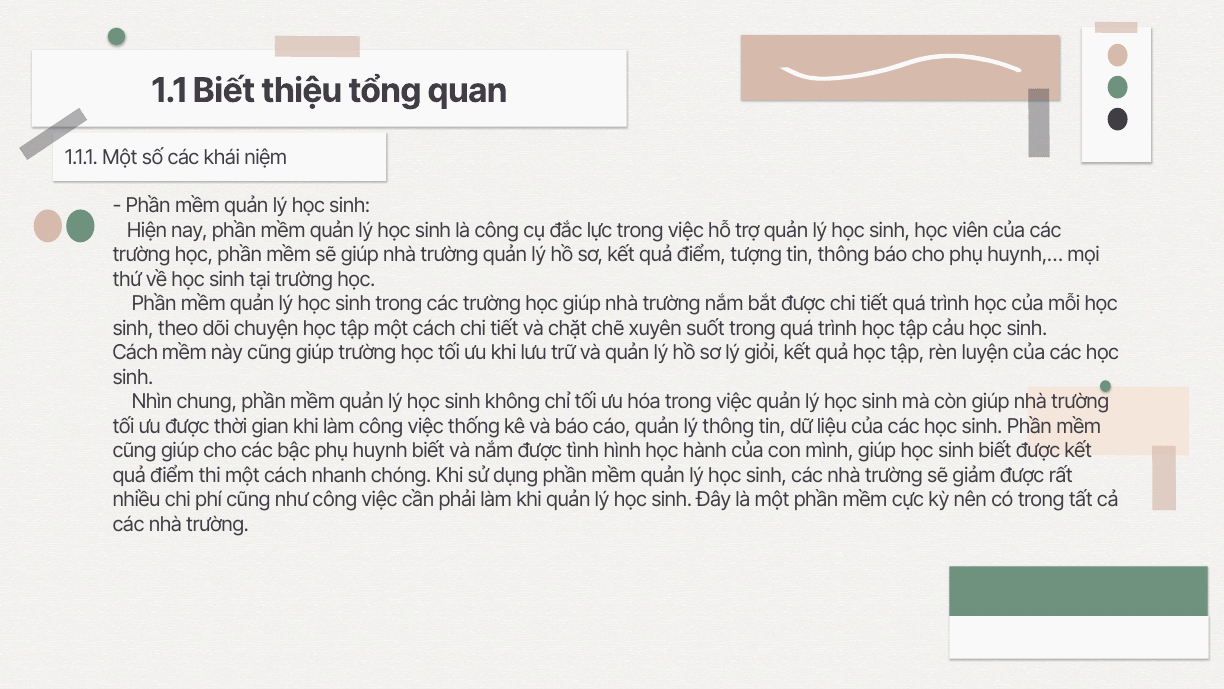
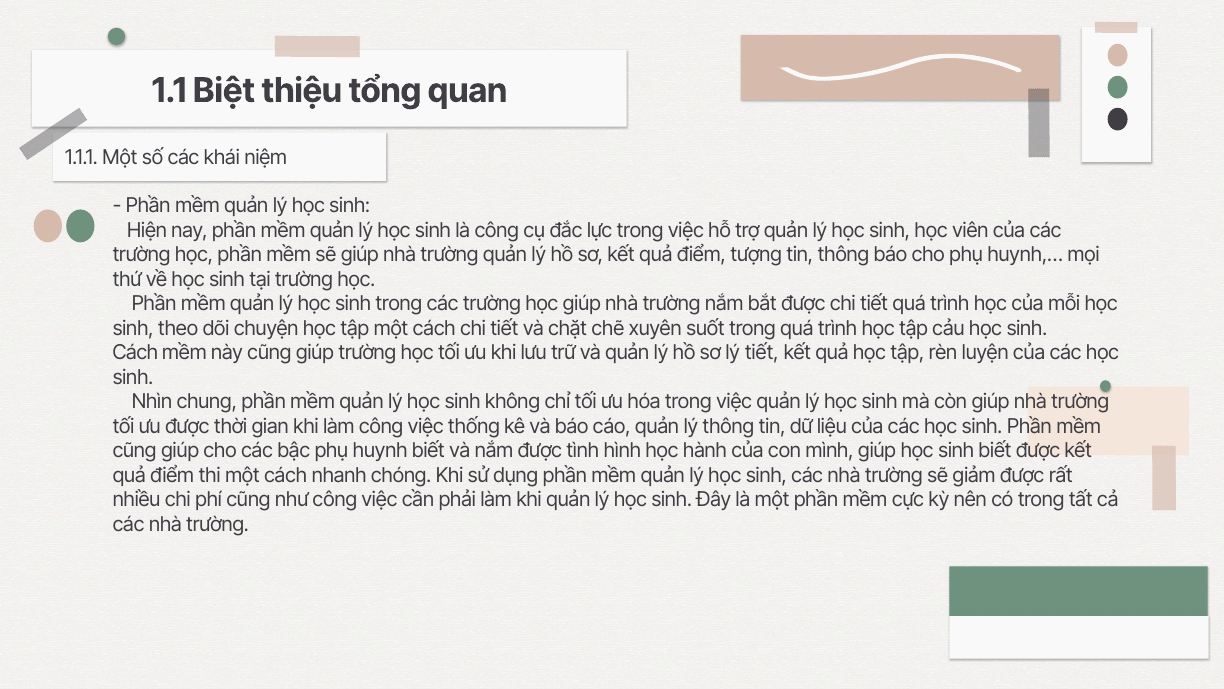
1.1 Biết: Biết -> Biệt
lý giỏi: giỏi -> tiết
